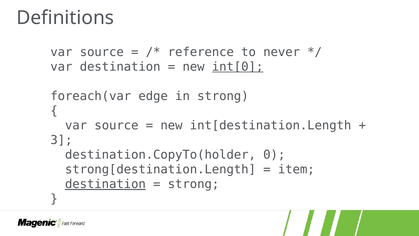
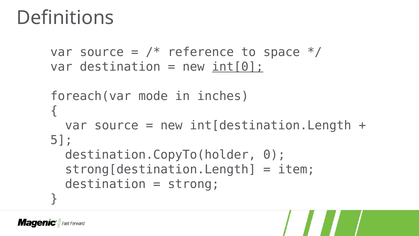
never: never -> space
edge: edge -> mode
in strong: strong -> inches
3: 3 -> 5
destination at (105, 184) underline: present -> none
